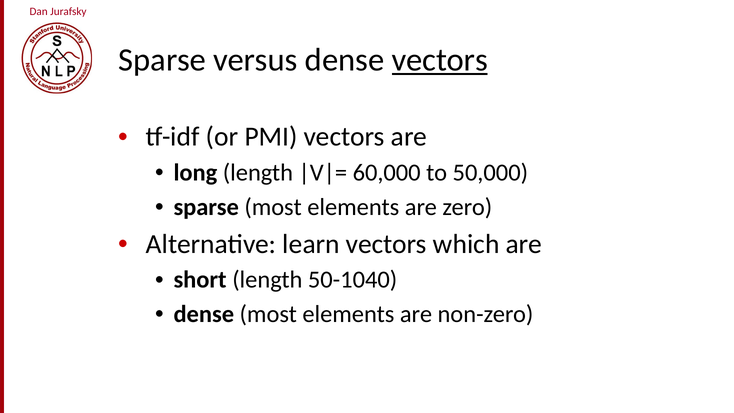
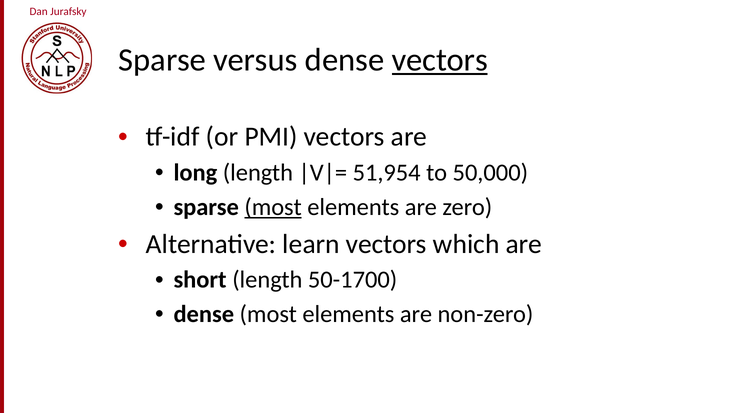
60,000: 60,000 -> 51,954
most at (273, 207) underline: none -> present
50-1040: 50-1040 -> 50-1700
